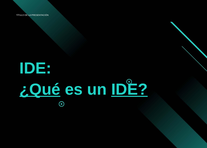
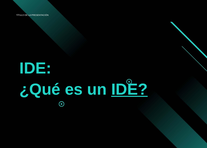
¿Qué underline: present -> none
